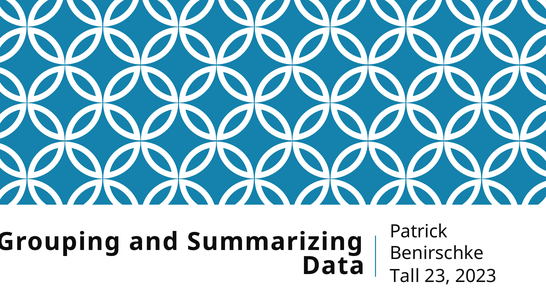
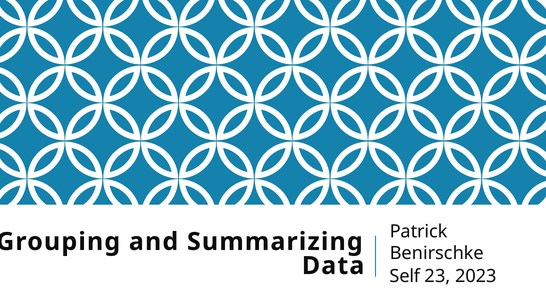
Tall: Tall -> Self
